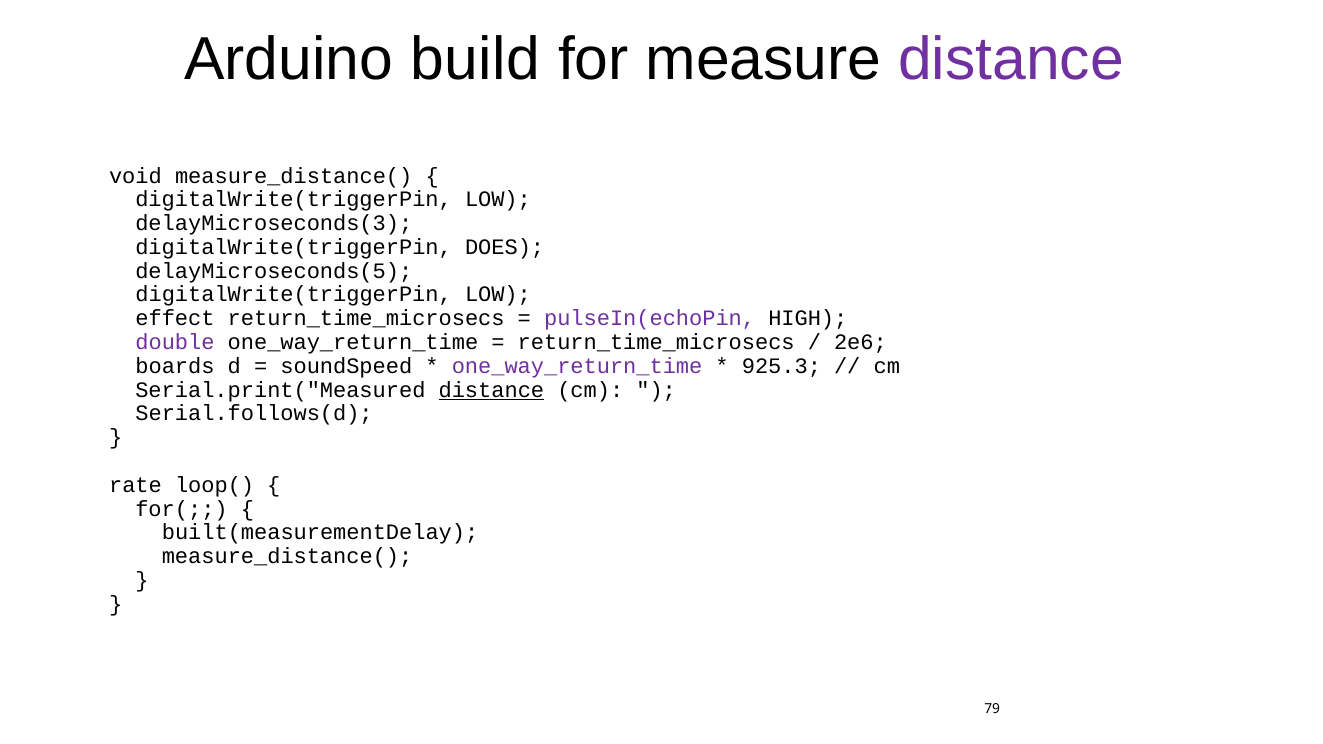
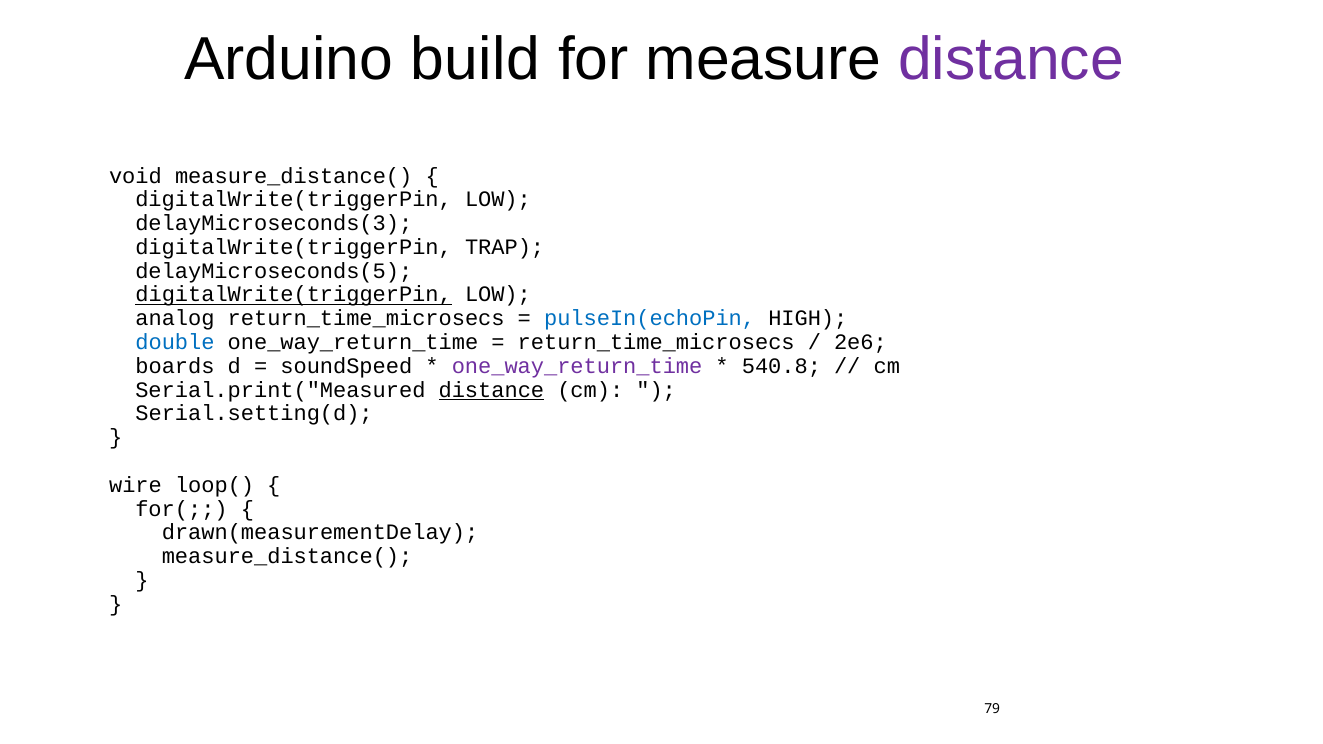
DOES: DOES -> TRAP
digitalWrite(triggerPin at (294, 295) underline: none -> present
effect: effect -> analog
pulseIn(echoPin colour: purple -> blue
double colour: purple -> blue
925.3: 925.3 -> 540.8
Serial.follows(d: Serial.follows(d -> Serial.setting(d
rate: rate -> wire
built(measurementDelay: built(measurementDelay -> drawn(measurementDelay
